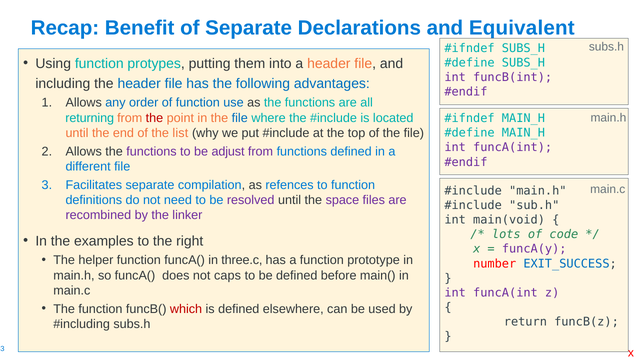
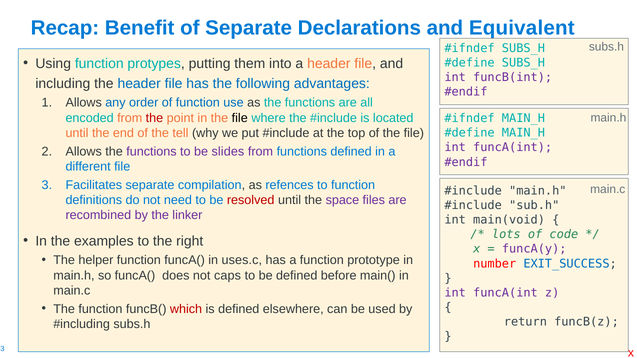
returning: returning -> encoded
file at (240, 118) colour: blue -> black
list: list -> tell
adjust: adjust -> slides
resolved colour: purple -> red
three.c: three.c -> uses.c
